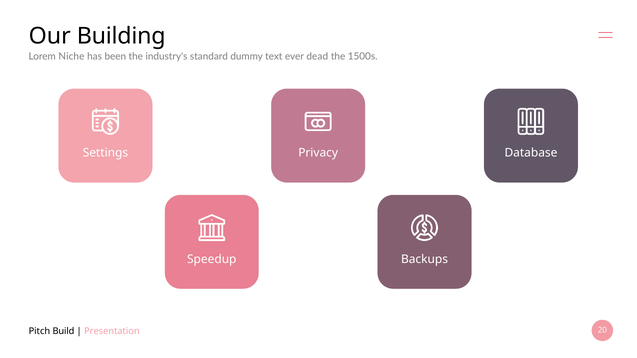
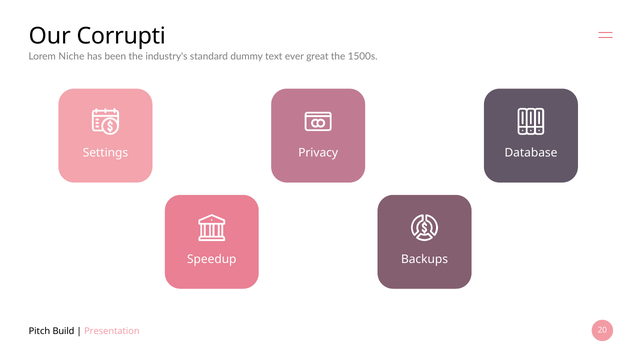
Building: Building -> Corrupti
dead: dead -> great
